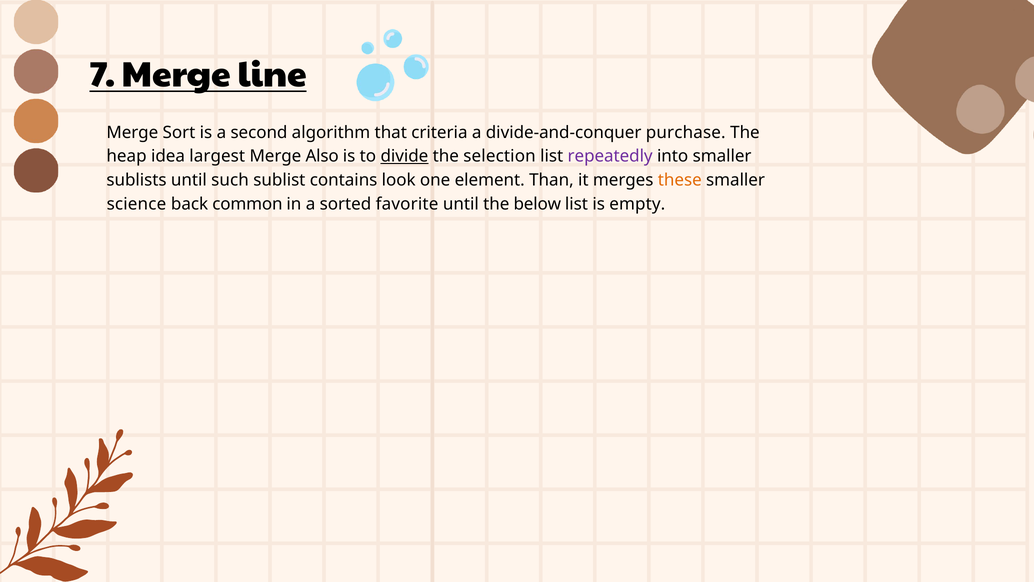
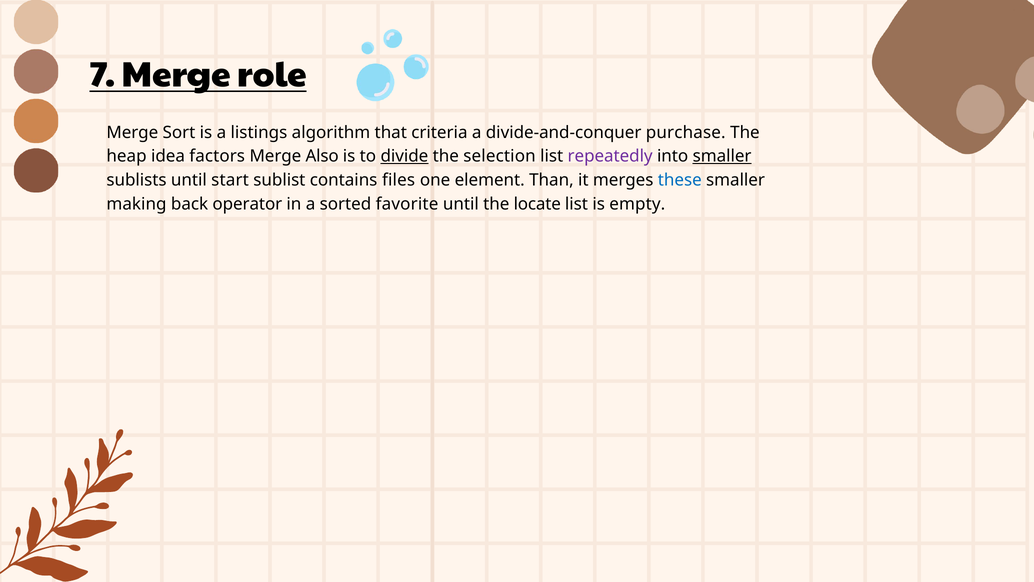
line: line -> role
second: second -> listings
largest: largest -> factors
smaller at (722, 156) underline: none -> present
such: such -> start
look: look -> files
these colour: orange -> blue
science: science -> making
common: common -> operator
below: below -> locate
